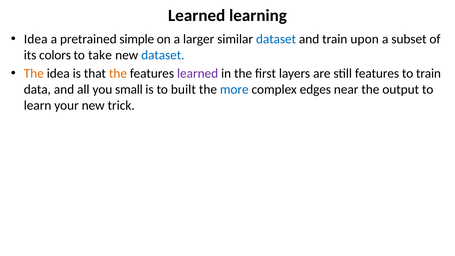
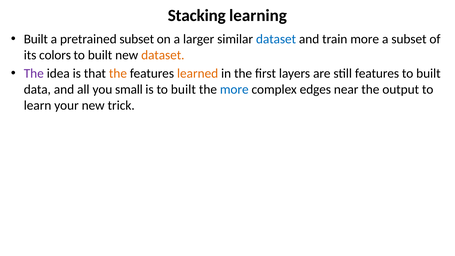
Learned at (197, 15): Learned -> Stacking
Idea at (36, 39): Idea -> Built
pretrained simple: simple -> subset
train upon: upon -> more
take at (100, 55): take -> built
dataset at (163, 55) colour: blue -> orange
The at (34, 74) colour: orange -> purple
learned at (198, 74) colour: purple -> orange
train at (428, 74): train -> built
